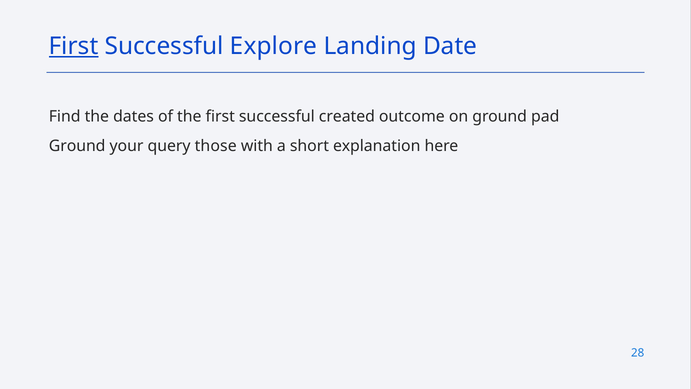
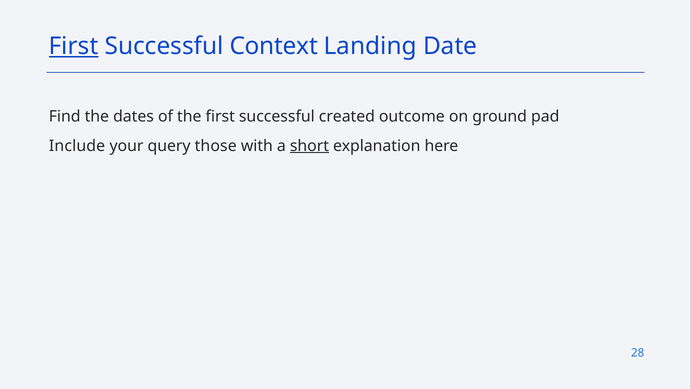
Explore: Explore -> Context
Ground at (77, 146): Ground -> Include
short underline: none -> present
